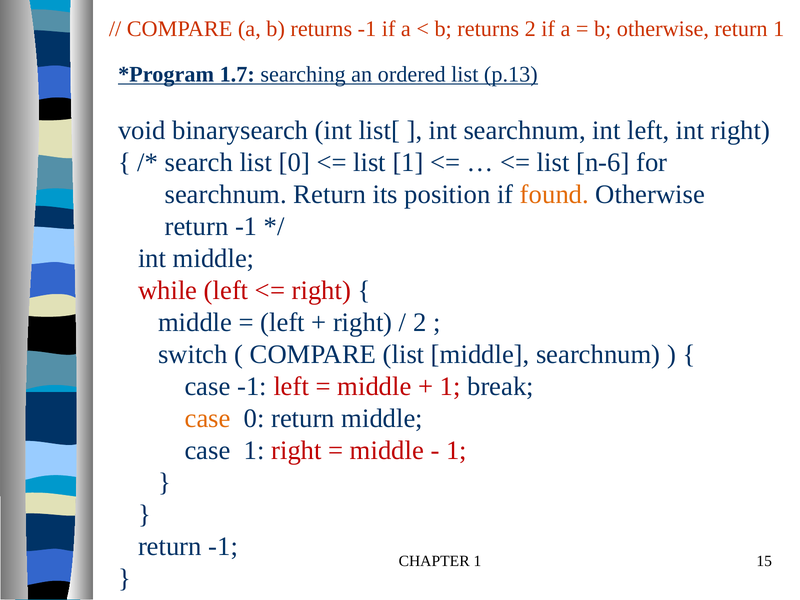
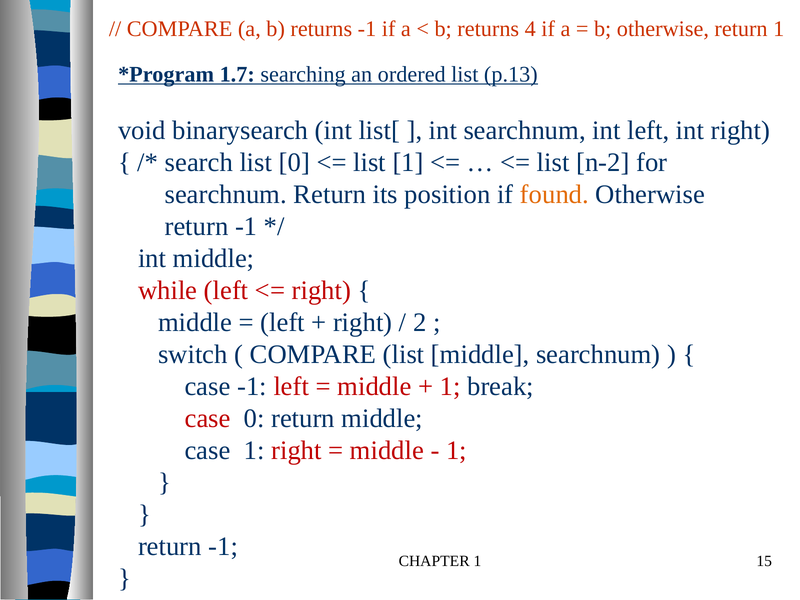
returns 2: 2 -> 4
n-6: n-6 -> n-2
case at (208, 419) colour: orange -> red
